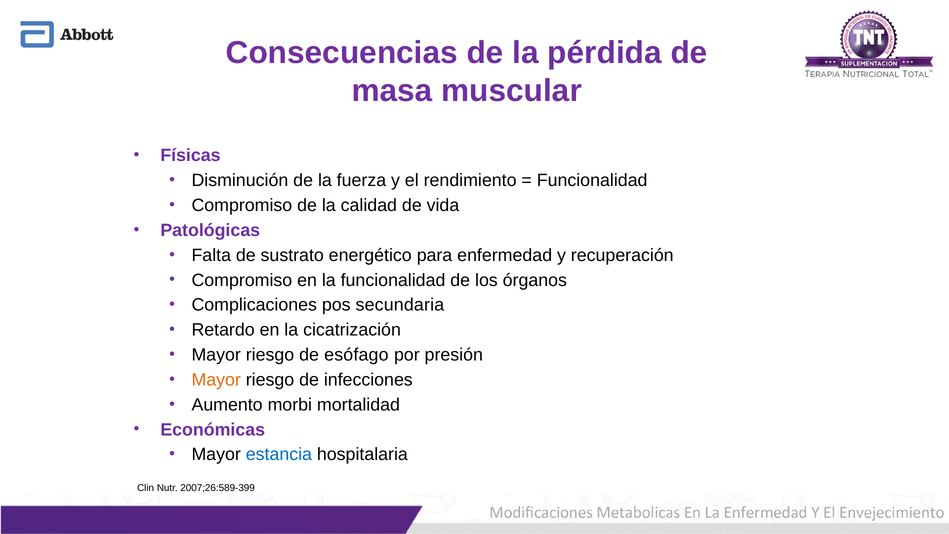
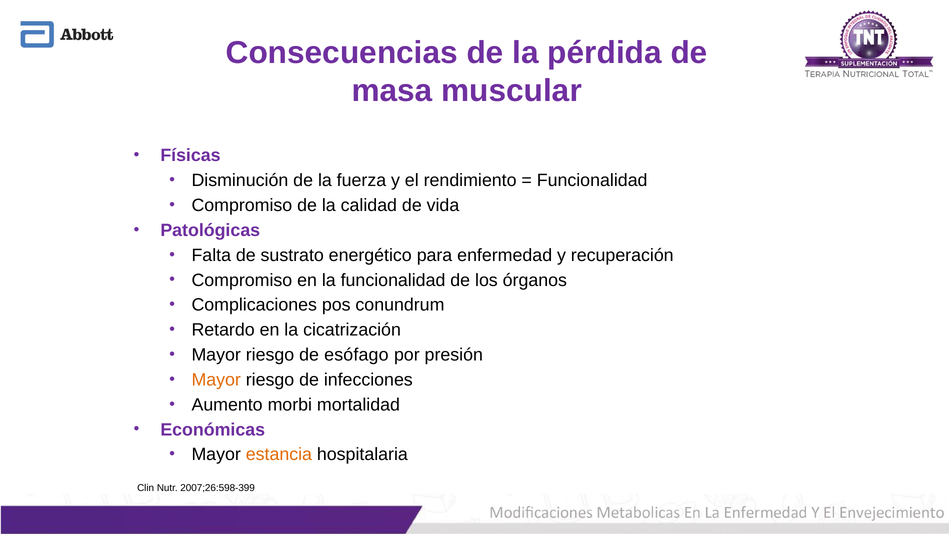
secundaria: secundaria -> conundrum
estancia colour: blue -> orange
2007;26:589-399: 2007;26:589-399 -> 2007;26:598-399
